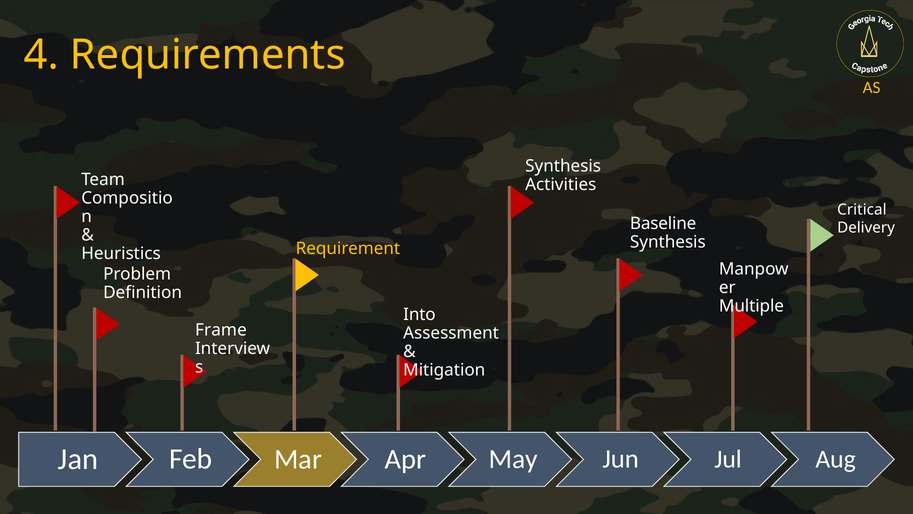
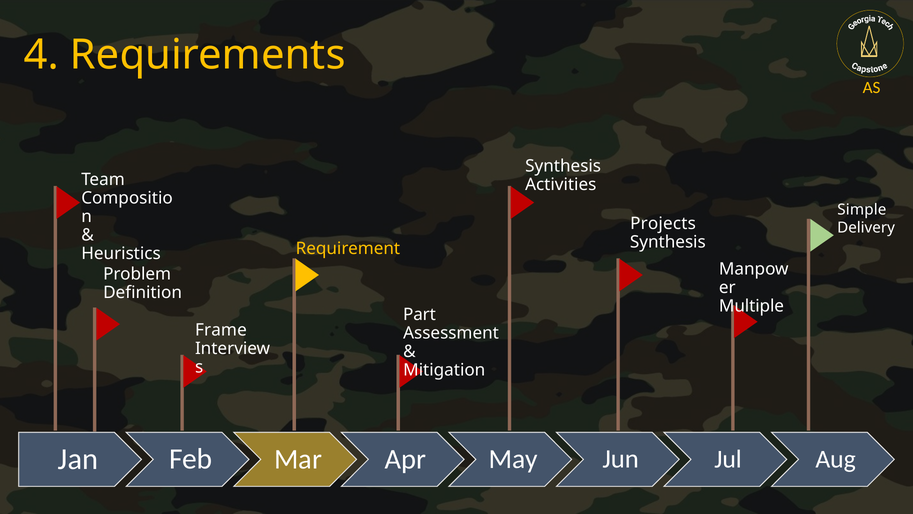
Critical: Critical -> Simple
Baseline: Baseline -> Projects
Into: Into -> Part
